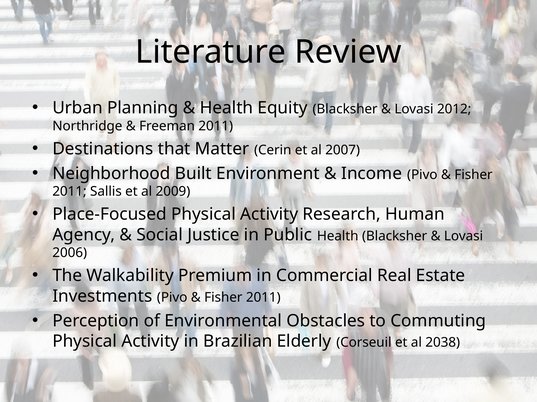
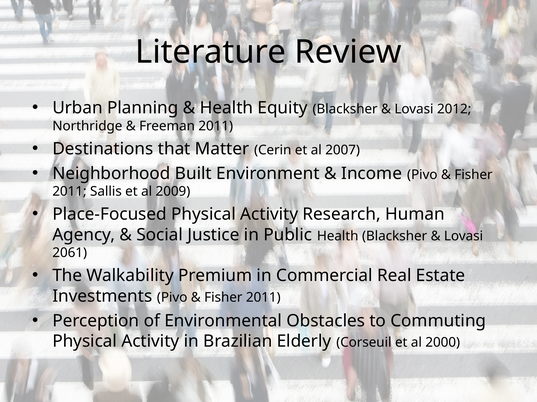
2006: 2006 -> 2061
2038: 2038 -> 2000
